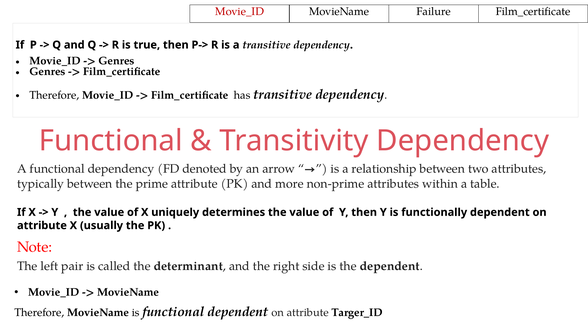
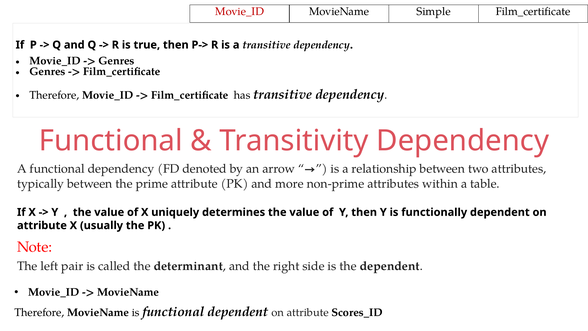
Failure: Failure -> Simple
Targer_ID: Targer_ID -> Scores_ID
